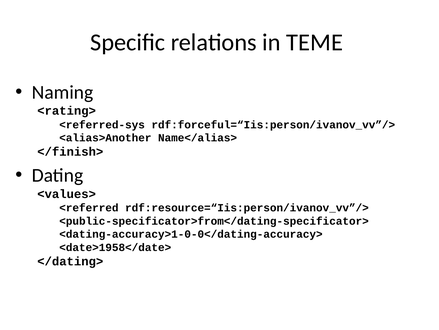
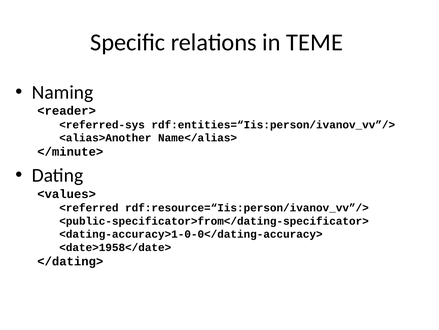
<rating>: <rating> -> <reader>
rdf:forceful=“Iis:person/ivanov_vv”/>: rdf:forceful=“Iis:person/ivanov_vv”/> -> rdf:entities=“Iis:person/ivanov_vv”/>
</finish>: </finish> -> </minute>
